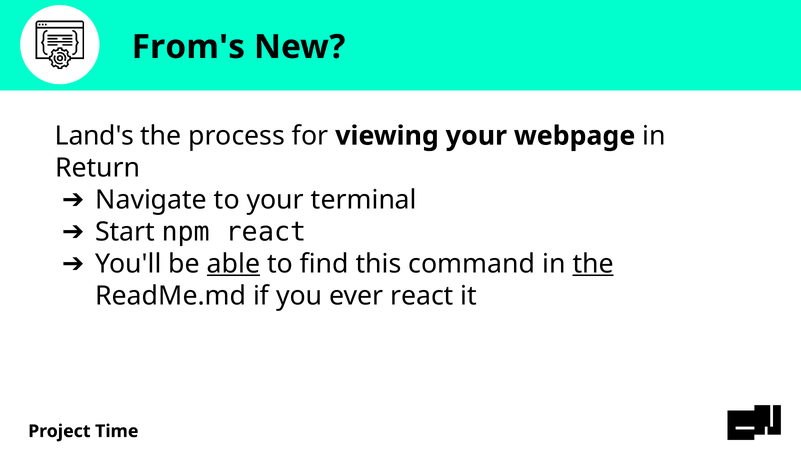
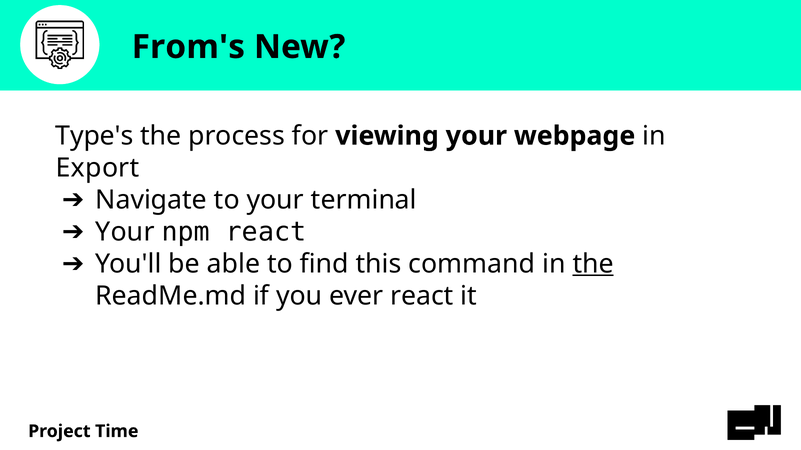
Land's: Land's -> Type's
Return: Return -> Export
Start at (125, 232): Start -> Your
able underline: present -> none
